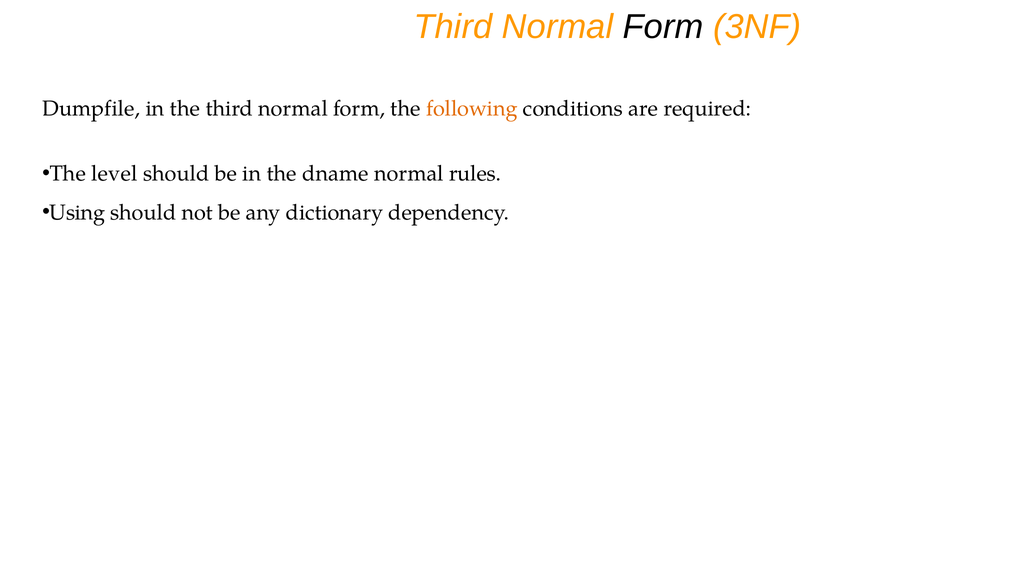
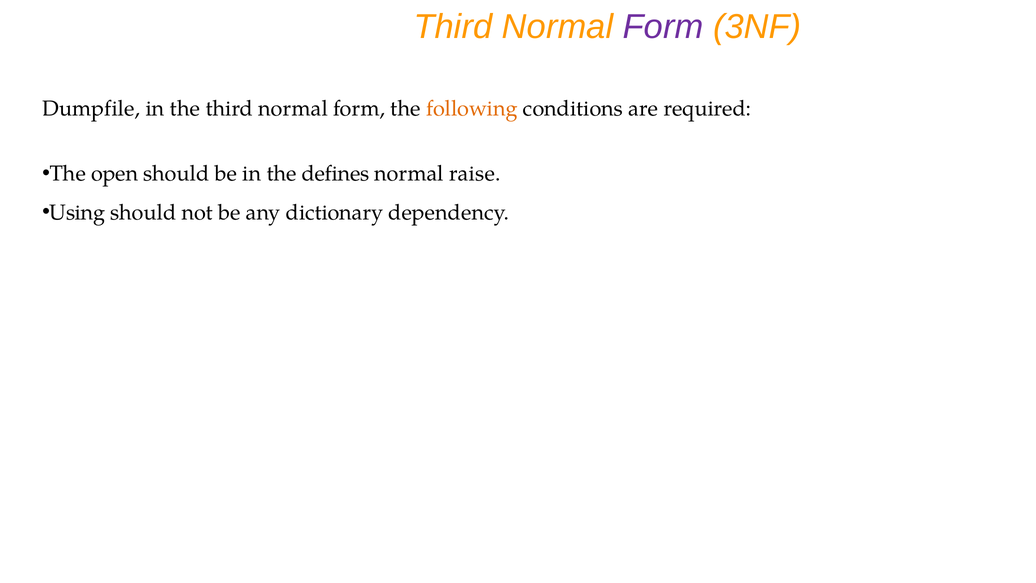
Form at (663, 27) colour: black -> purple
level: level -> open
dname: dname -> defines
rules: rules -> raise
